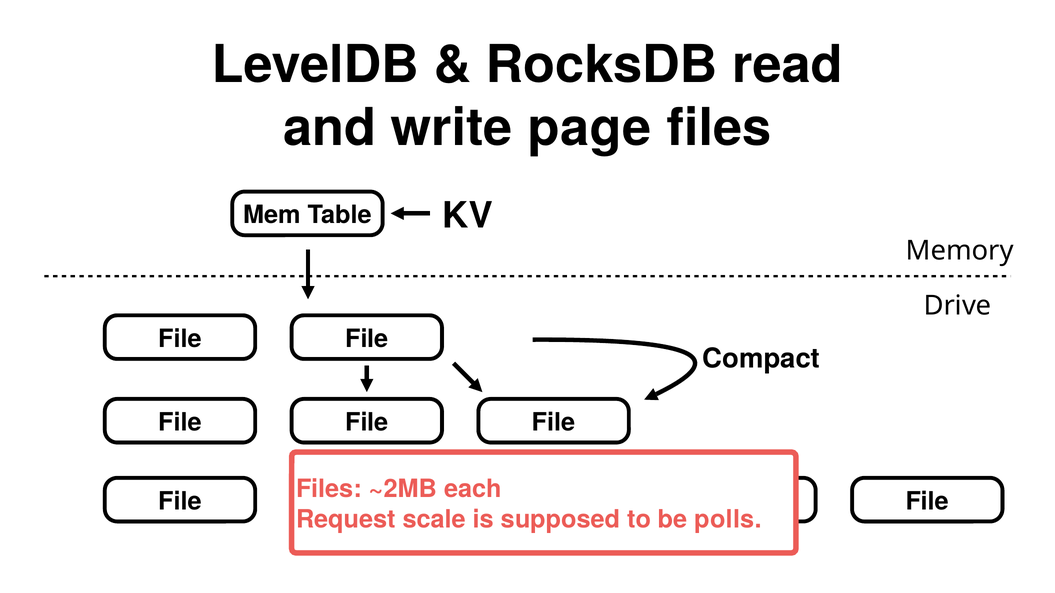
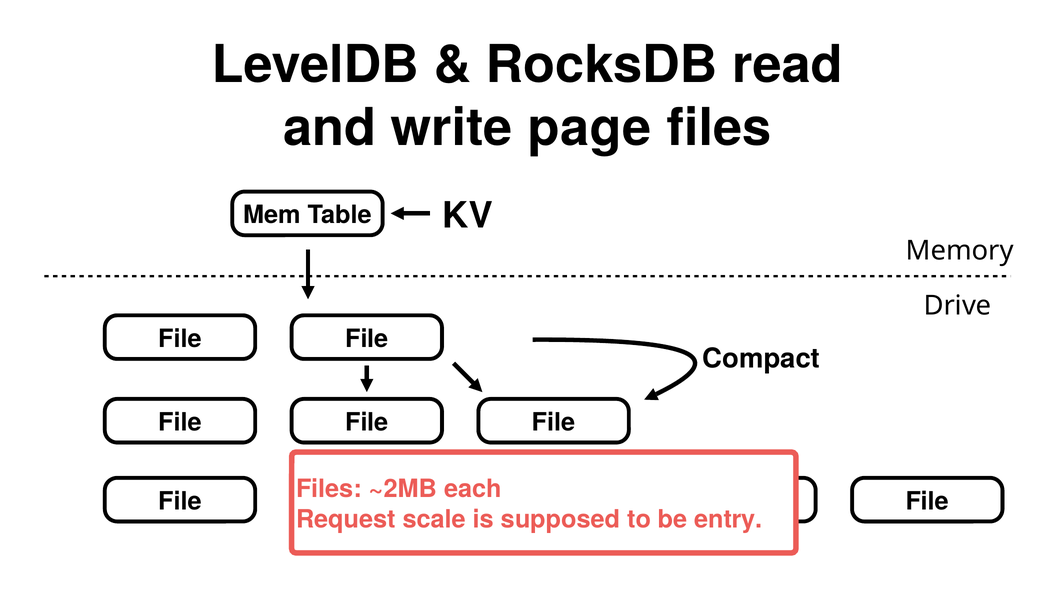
polls: polls -> entry
